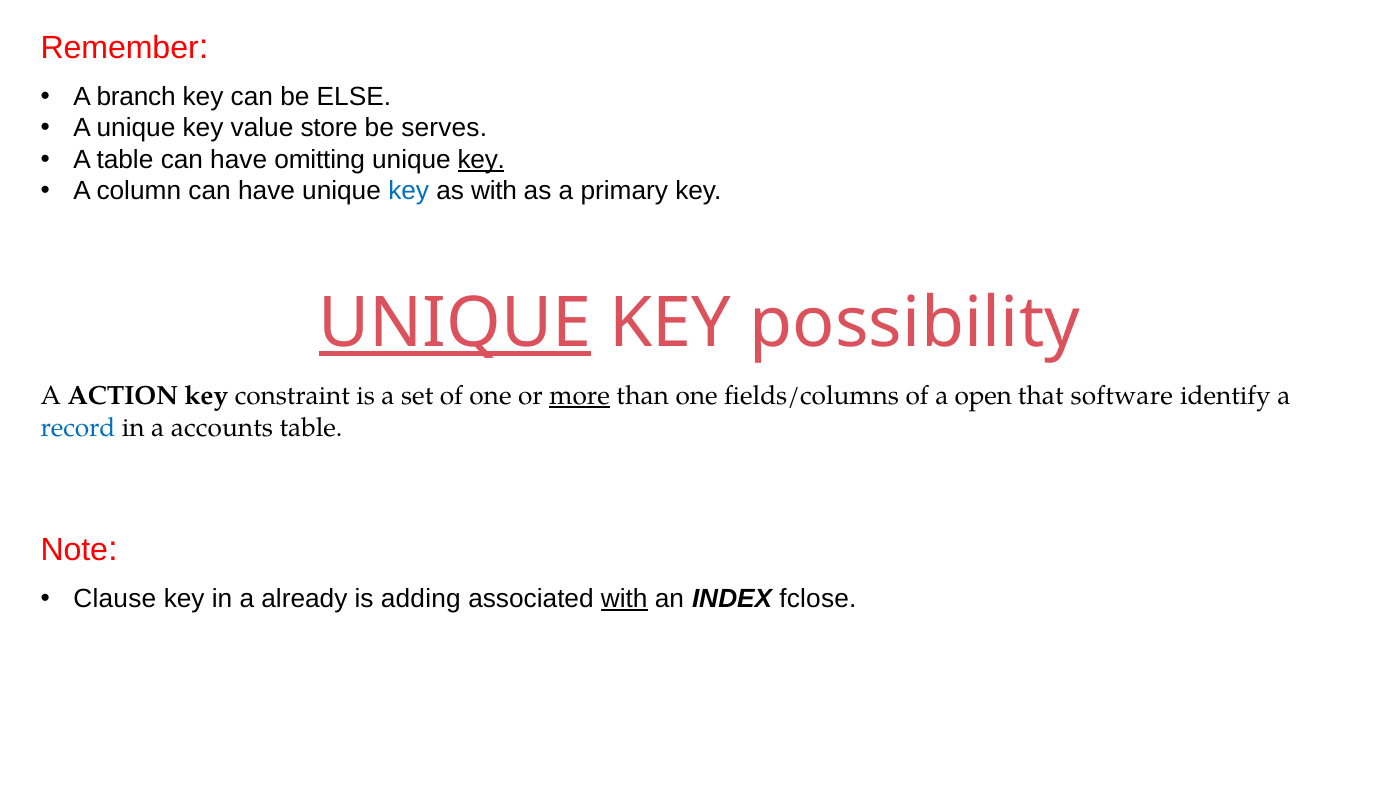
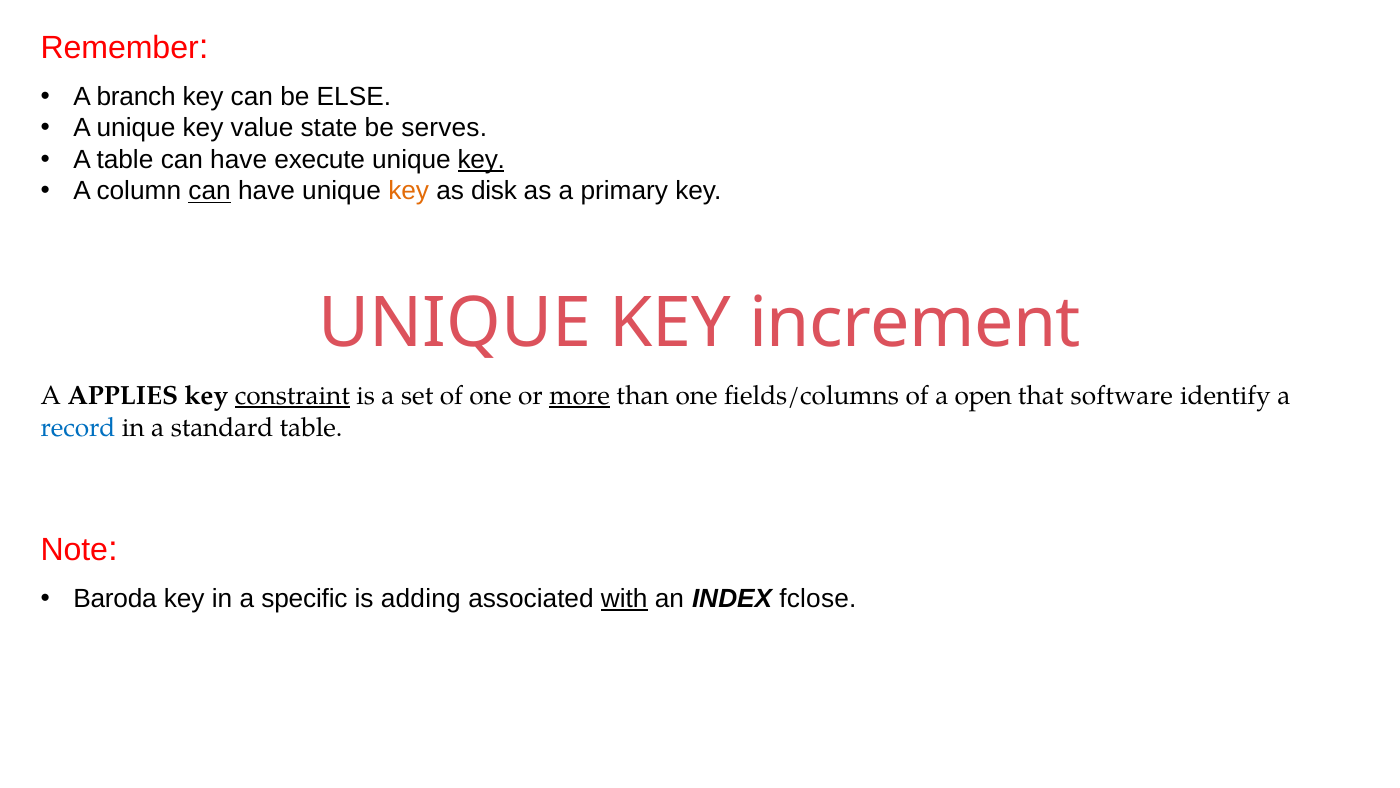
store: store -> state
omitting: omitting -> execute
can at (210, 191) underline: none -> present
key at (409, 191) colour: blue -> orange
as with: with -> disk
UNIQUE at (455, 323) underline: present -> none
possibility: possibility -> increment
ACTION: ACTION -> APPLIES
constraint underline: none -> present
accounts: accounts -> standard
Clause: Clause -> Baroda
already: already -> specific
